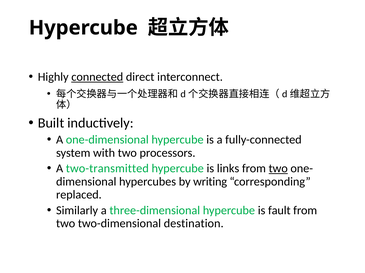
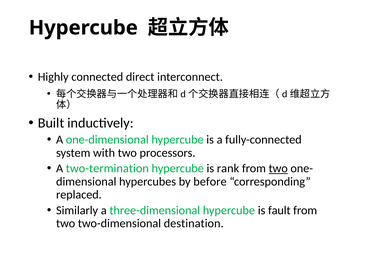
connected underline: present -> none
two-transmitted: two-transmitted -> two-termination
links: links -> rank
writing: writing -> before
